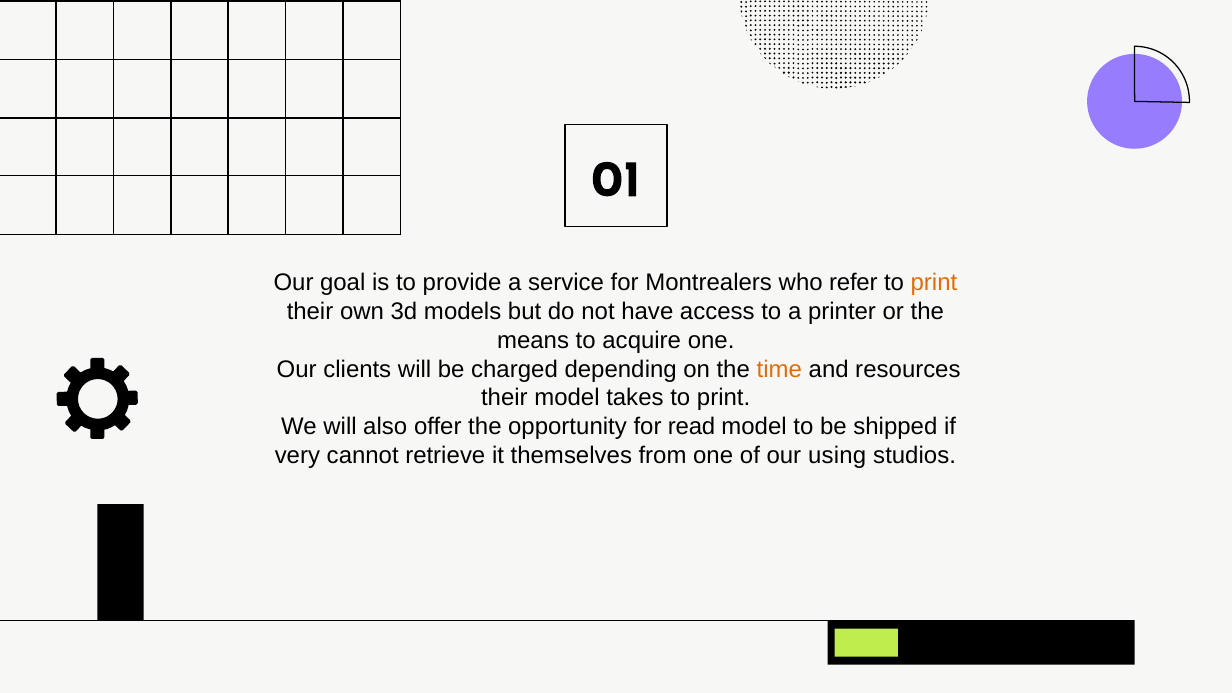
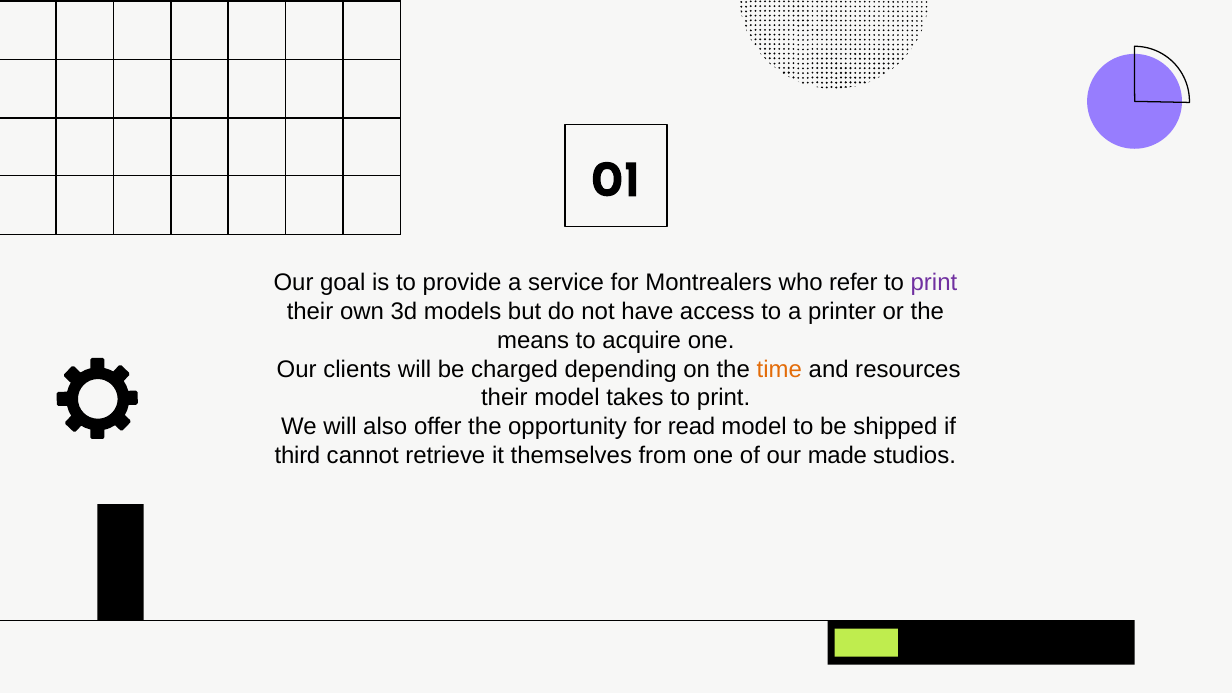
print at (934, 283) colour: orange -> purple
very: very -> third
using: using -> made
